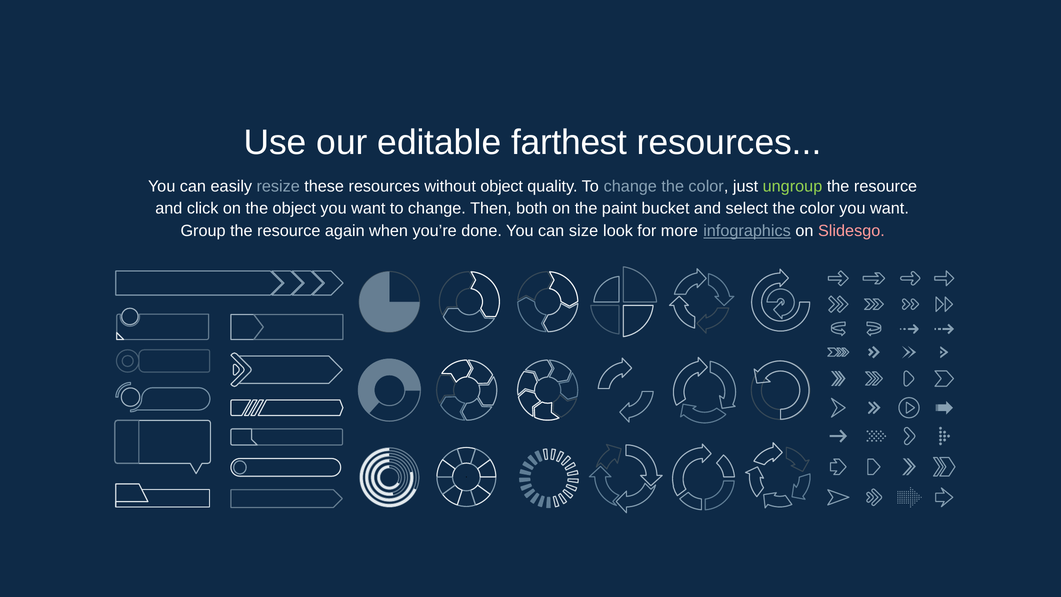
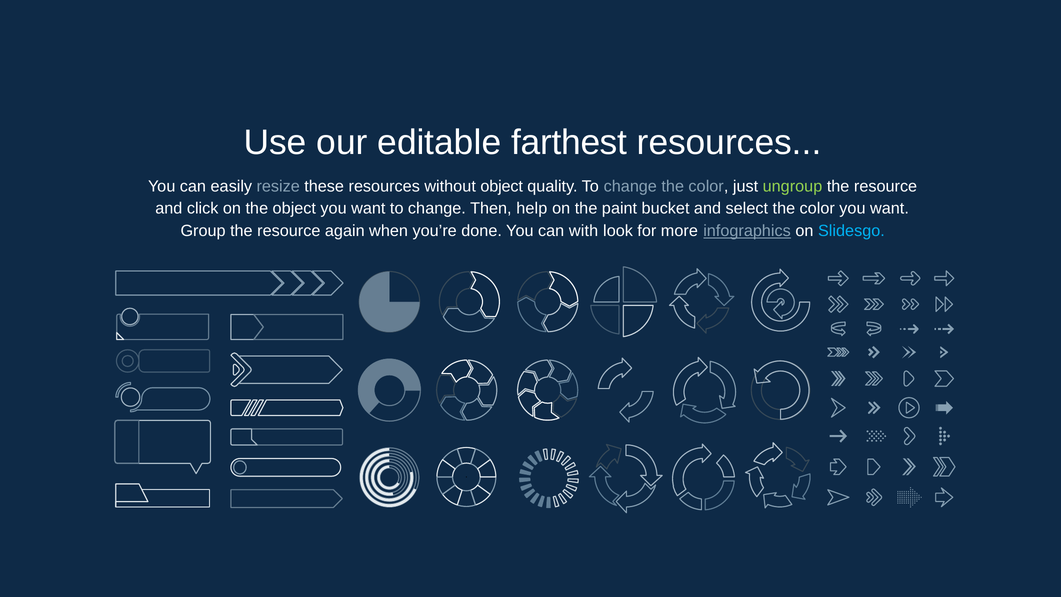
both: both -> help
size: size -> with
Slidesgo colour: pink -> light blue
